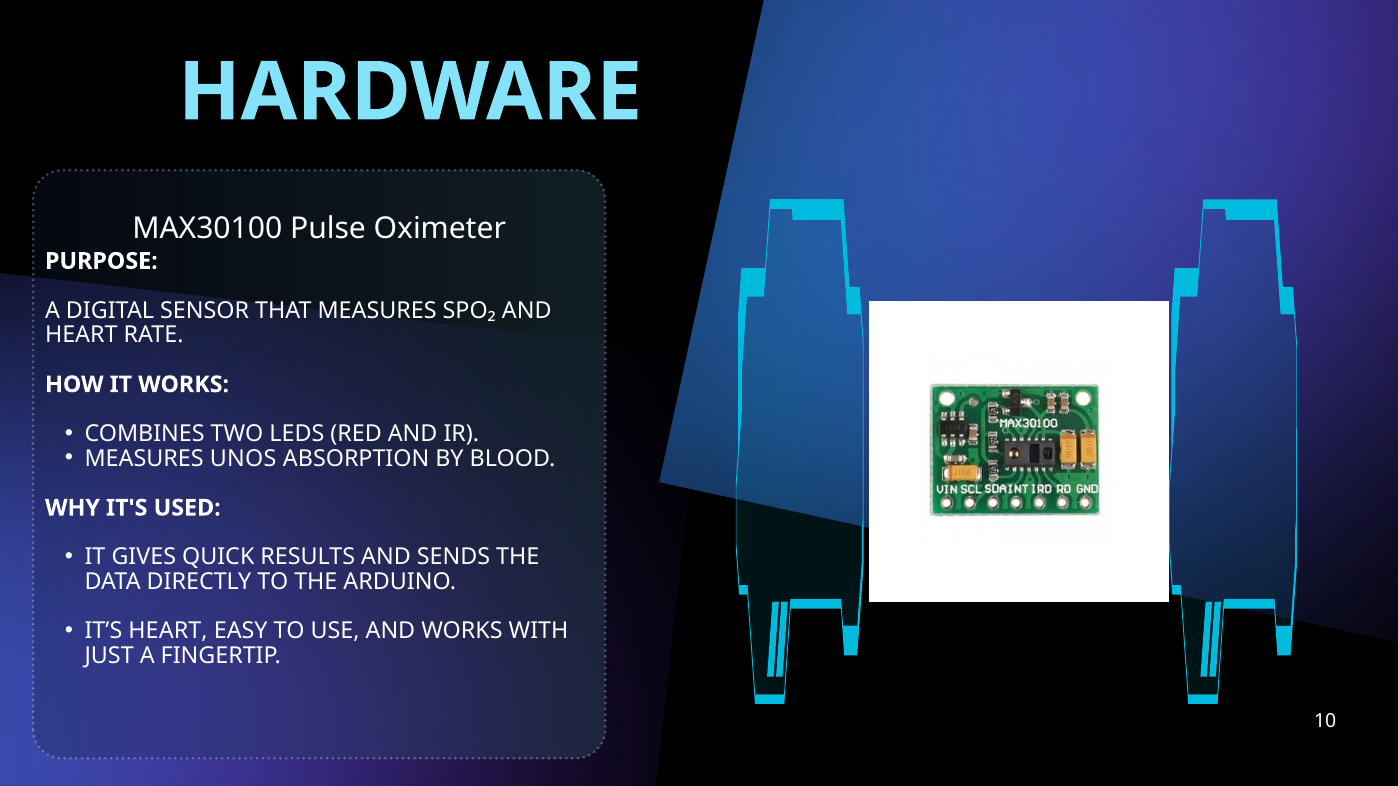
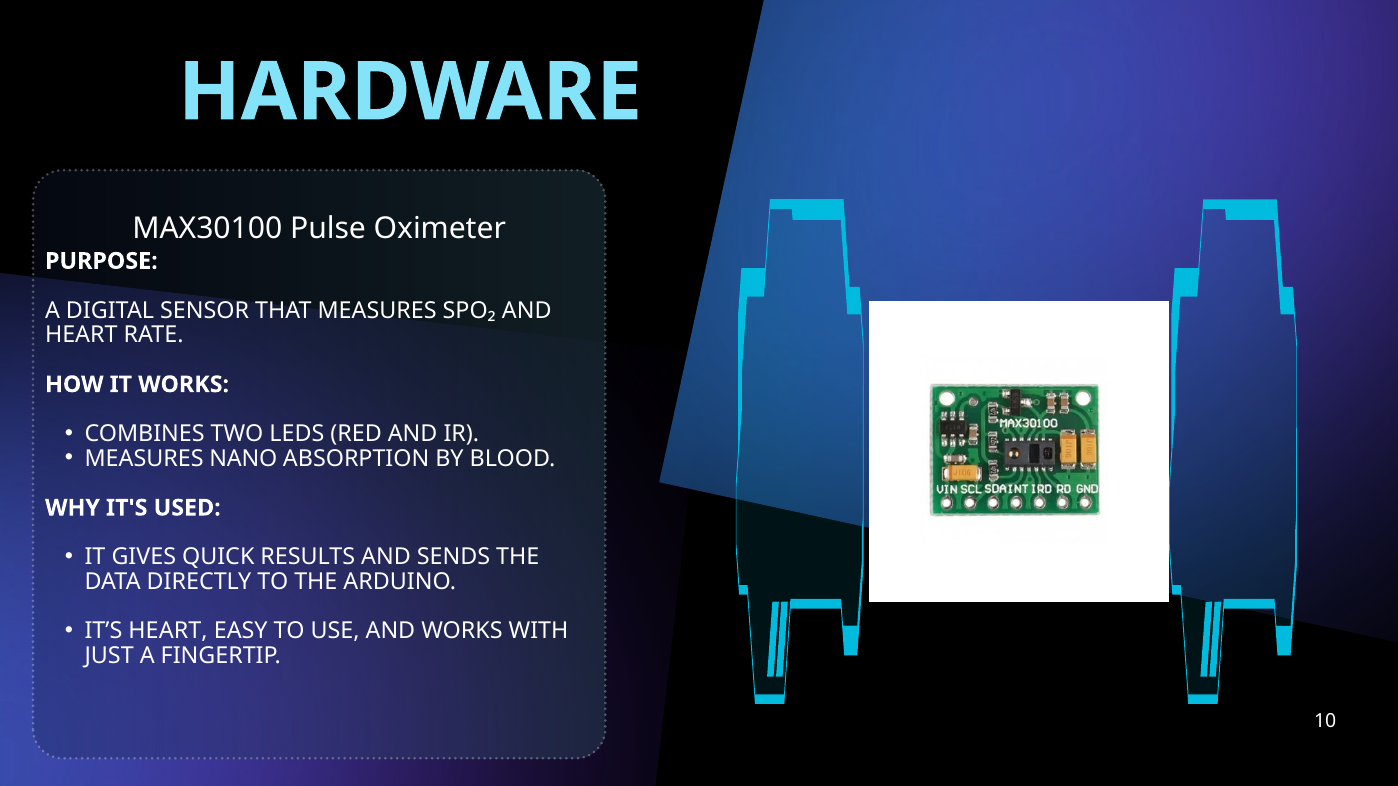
UNOS: UNOS -> NANO
